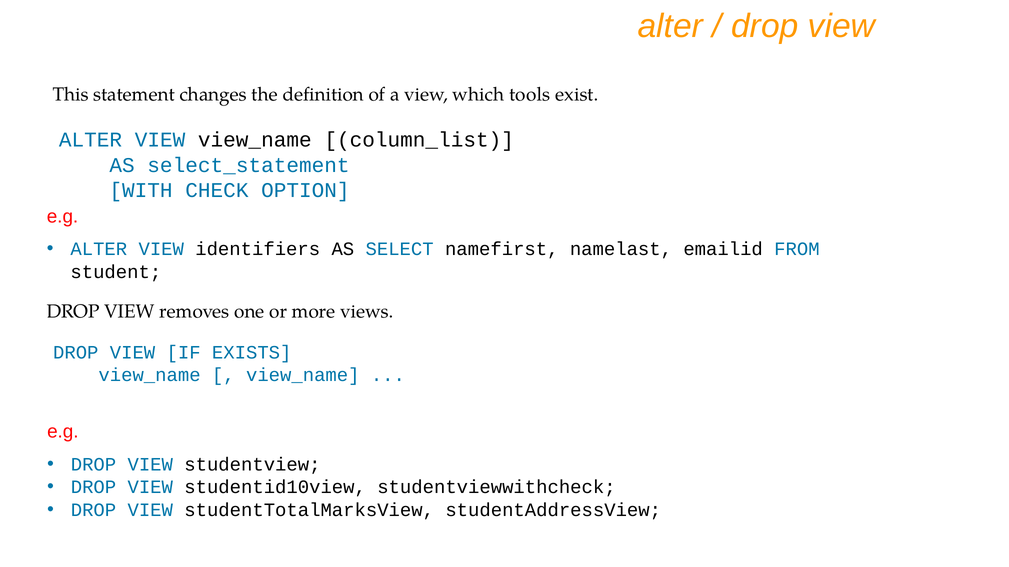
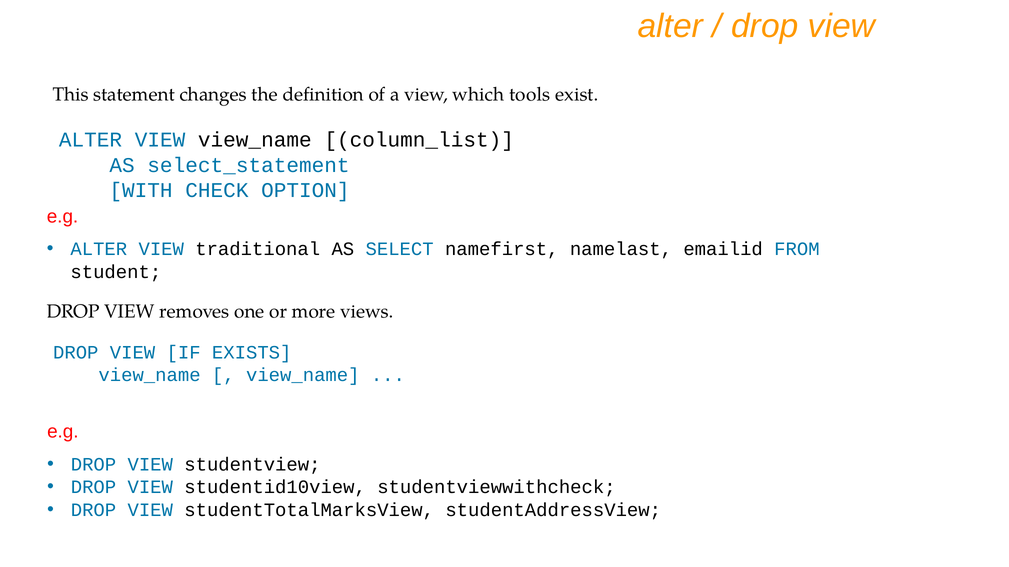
identifiers: identifiers -> traditional
